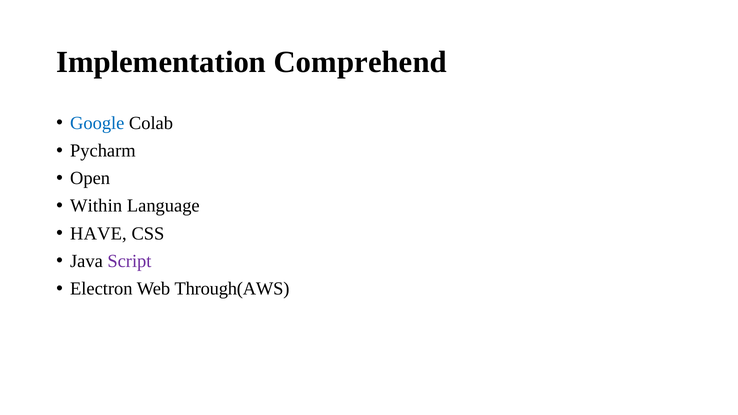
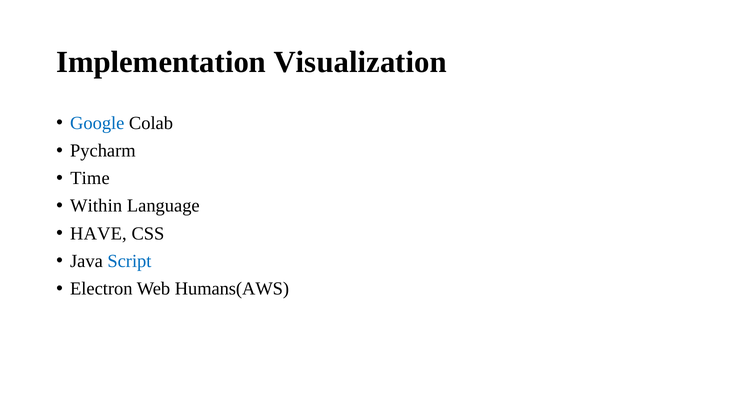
Comprehend: Comprehend -> Visualization
Open: Open -> Time
Script colour: purple -> blue
Through(AWS: Through(AWS -> Humans(AWS
